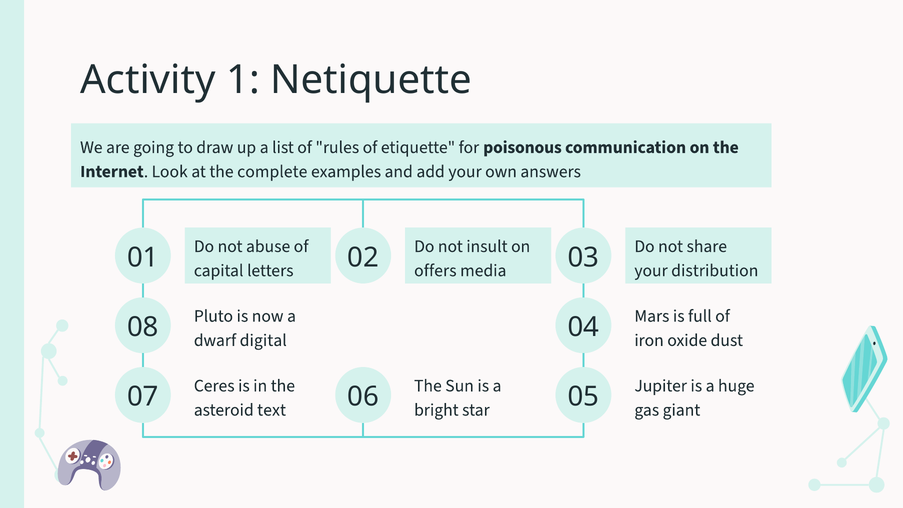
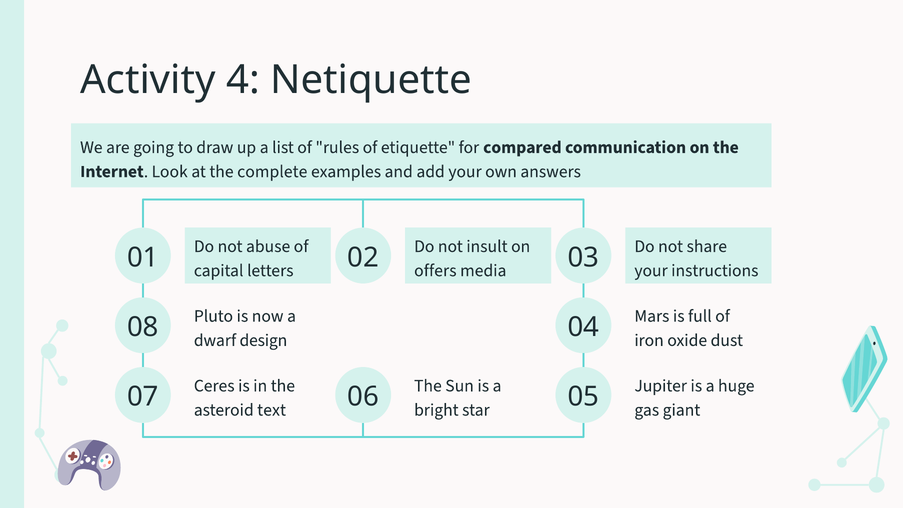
1: 1 -> 4
poisonous: poisonous -> compared
distribution: distribution -> instructions
digital: digital -> design
